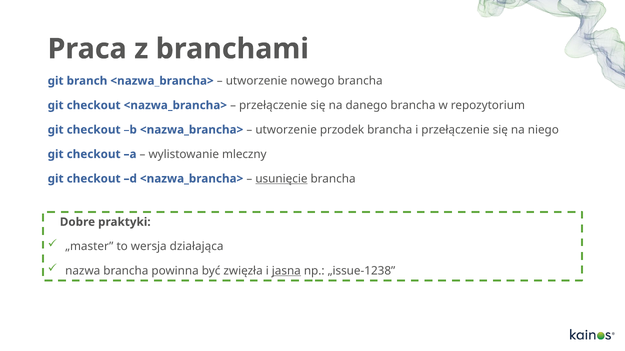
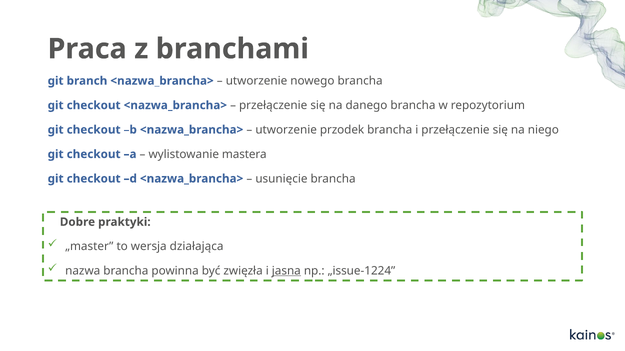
mleczny: mleczny -> mastera
usunięcie underline: present -> none
„issue-1238: „issue-1238 -> „issue-1224
